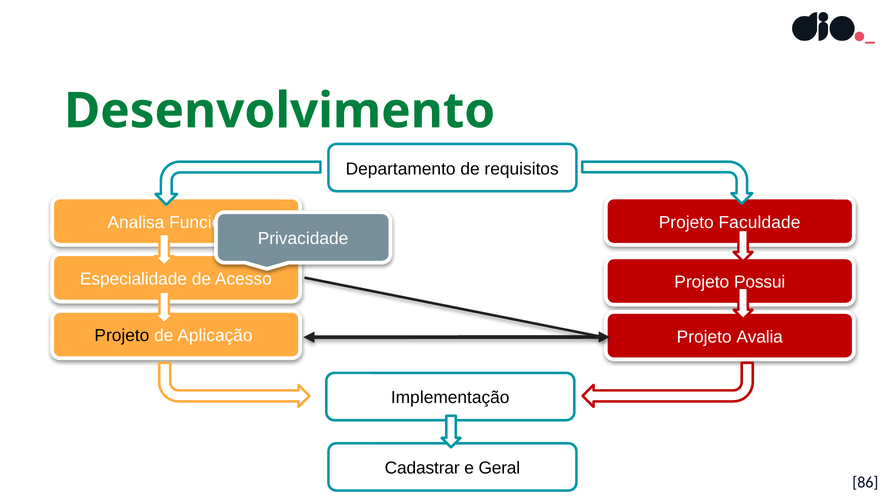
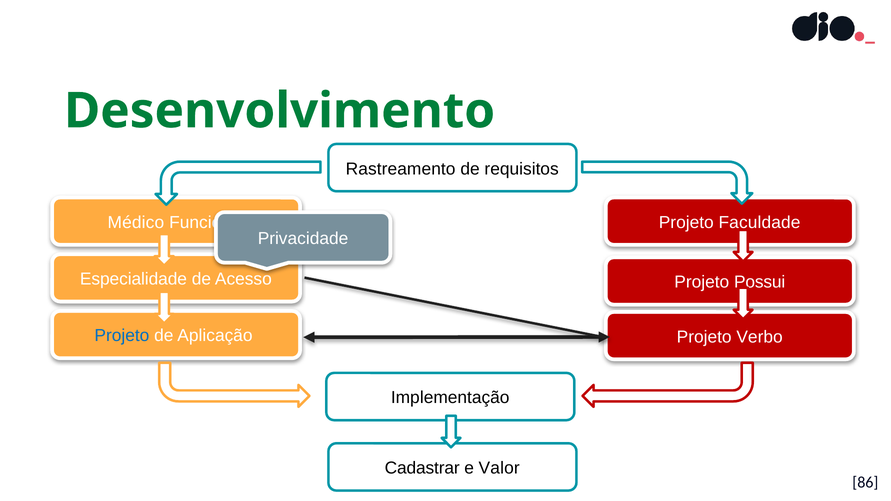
Departamento: Departamento -> Rastreamento
Analisa: Analisa -> Médico
Projeto at (122, 336) colour: black -> blue
Avalia: Avalia -> Verbo
Geral: Geral -> Valor
